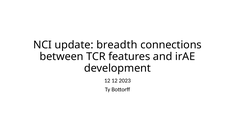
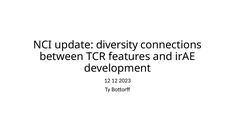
breadth: breadth -> diversity
